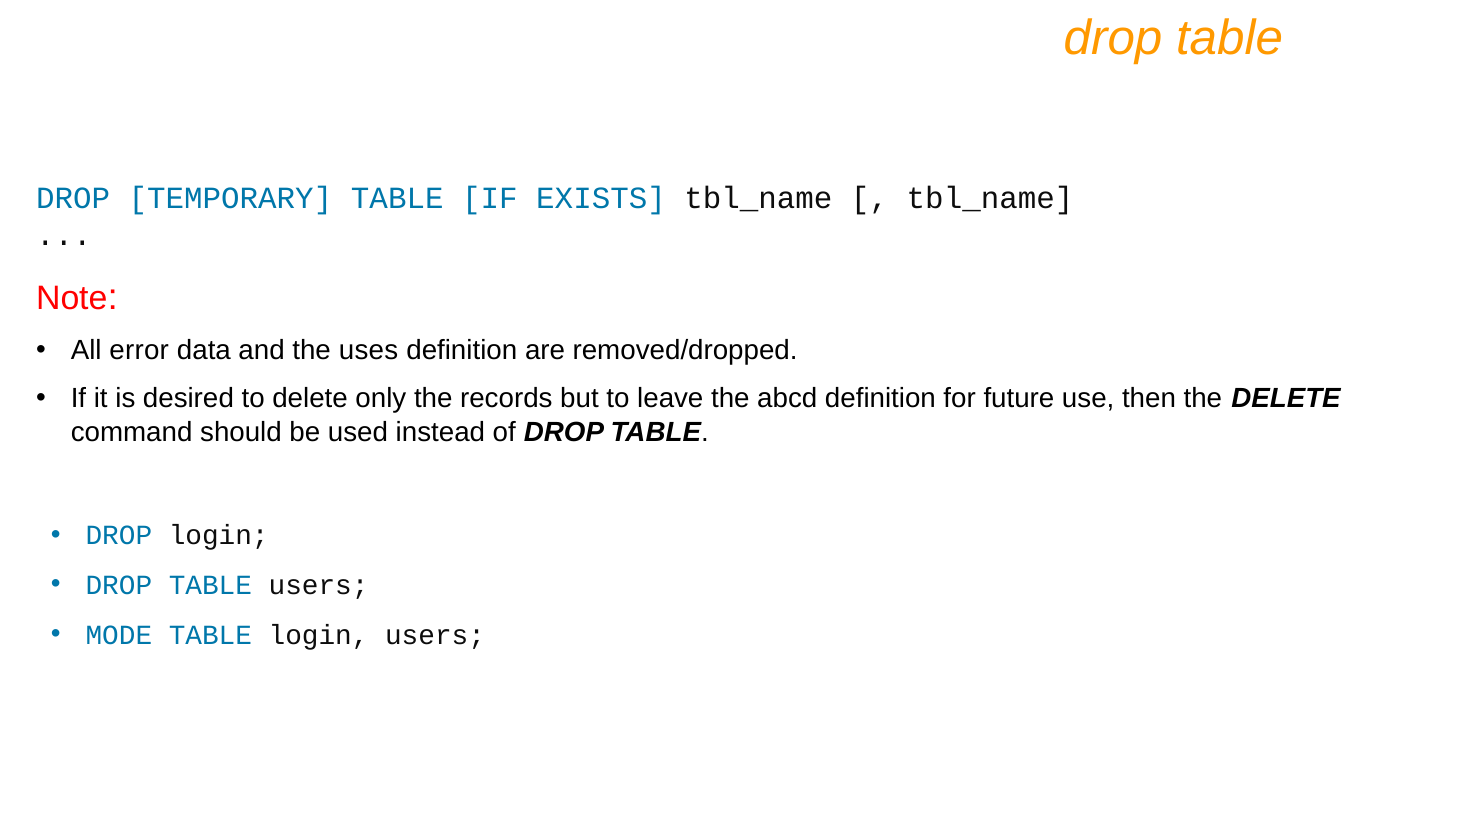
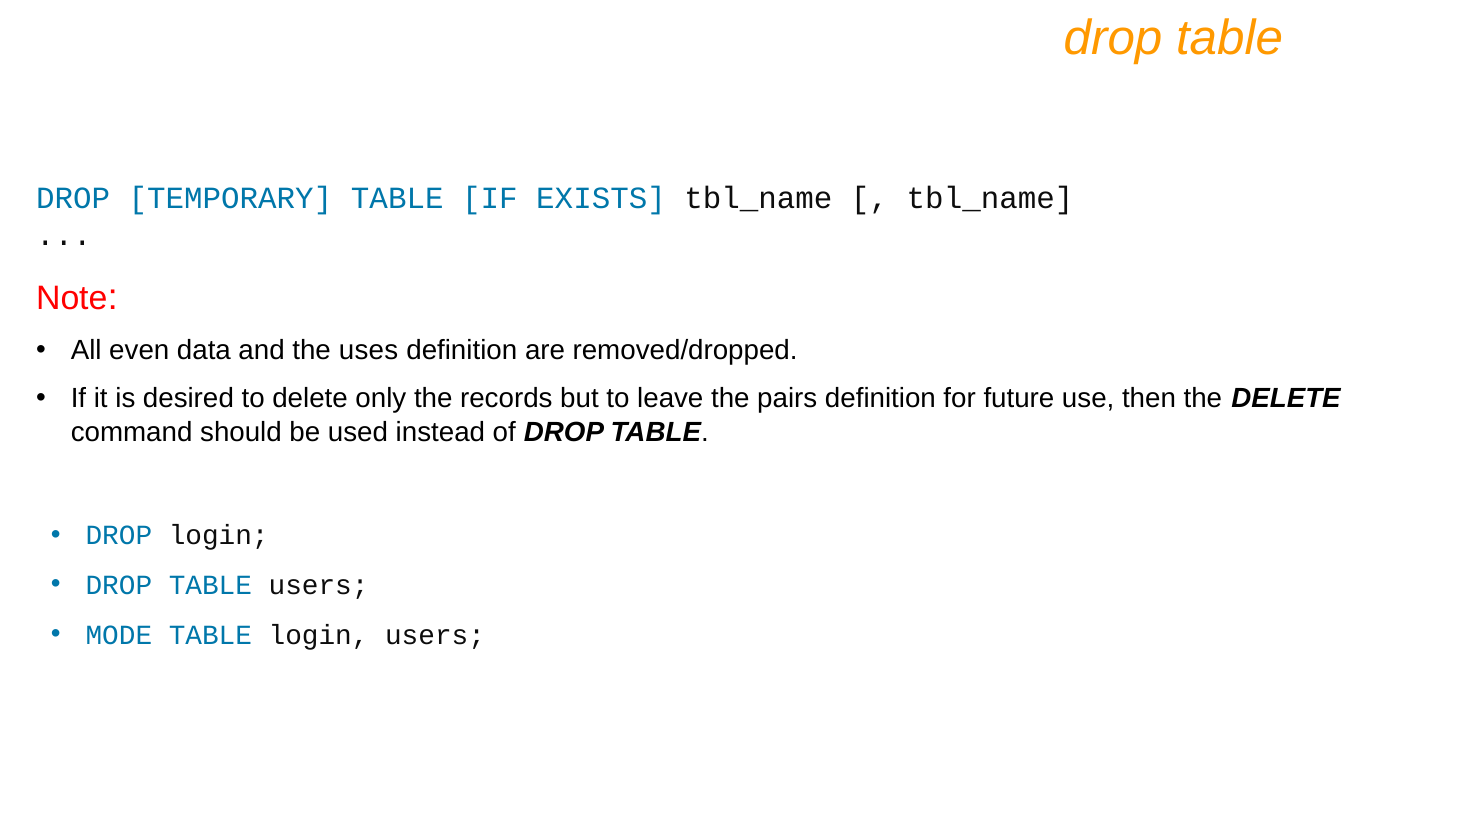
error: error -> even
abcd: abcd -> pairs
